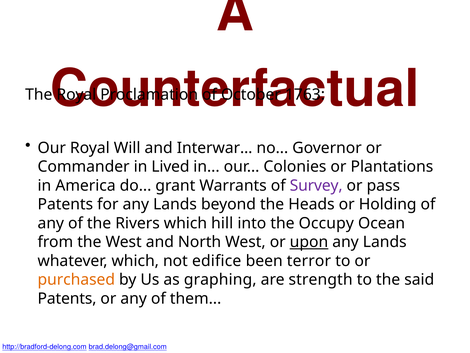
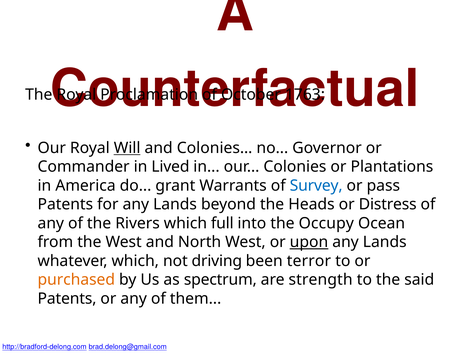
Will underline: none -> present
Interwar…: Interwar… -> Colonies…
Survey colour: purple -> blue
Holding: Holding -> Distress
hill: hill -> full
edifice: edifice -> driving
graphing: graphing -> spectrum
